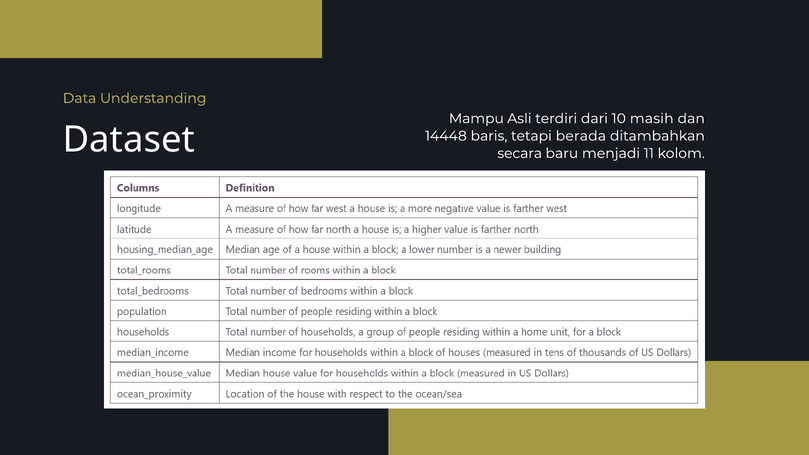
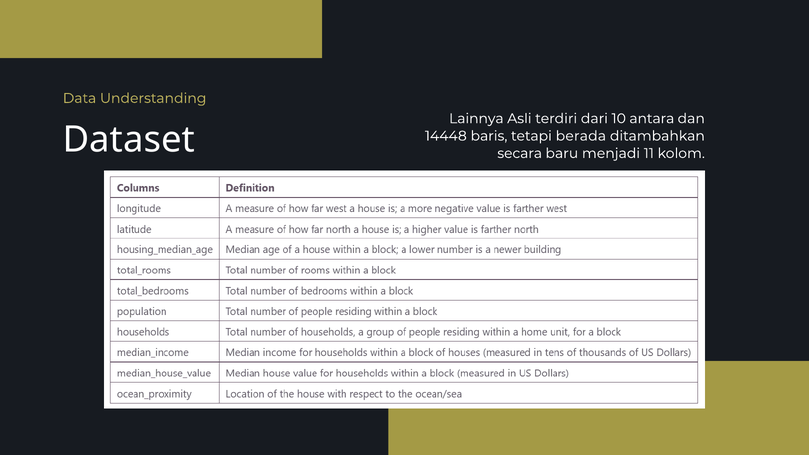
Mampu: Mampu -> Lainnya
masih: masih -> antara
